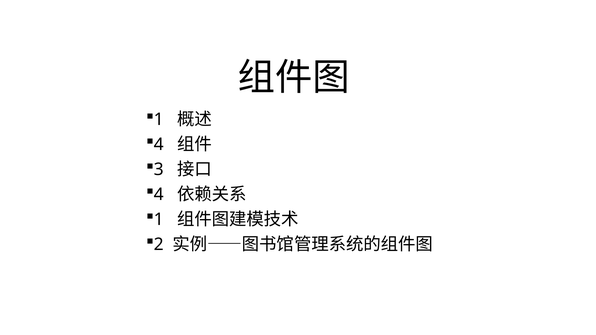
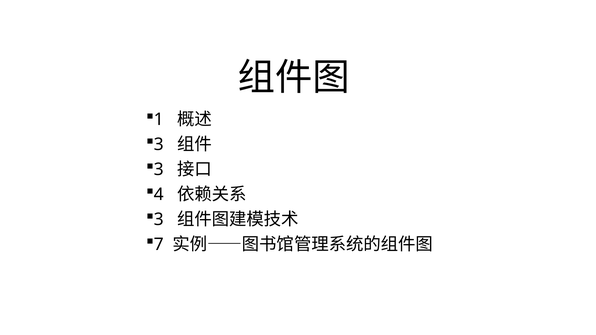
4 at (159, 145): 4 -> 3
1 at (159, 220): 1 -> 3
2: 2 -> 7
